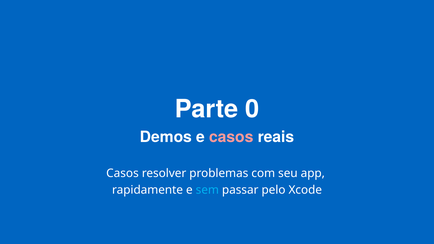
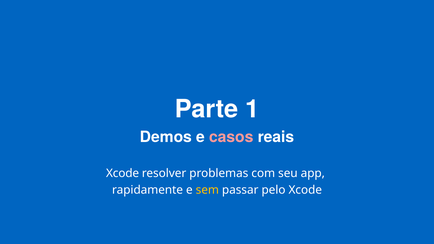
0: 0 -> 1
Casos at (122, 173): Casos -> Xcode
sem colour: light blue -> yellow
